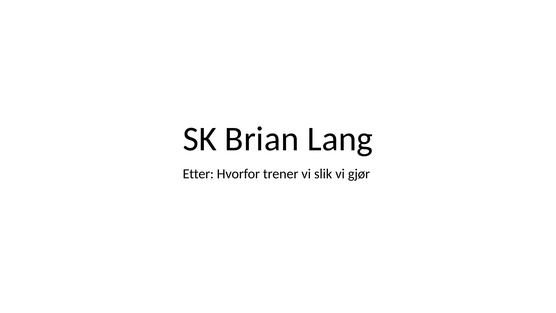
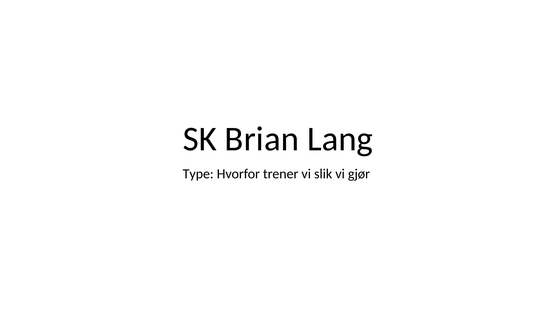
Etter: Etter -> Type
